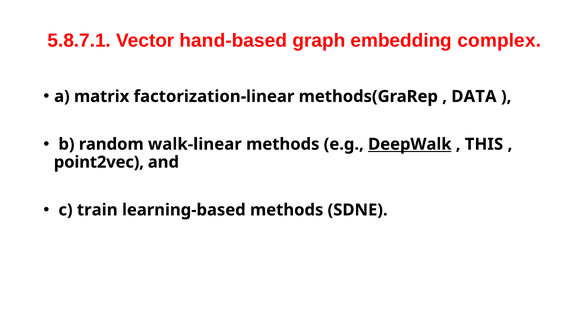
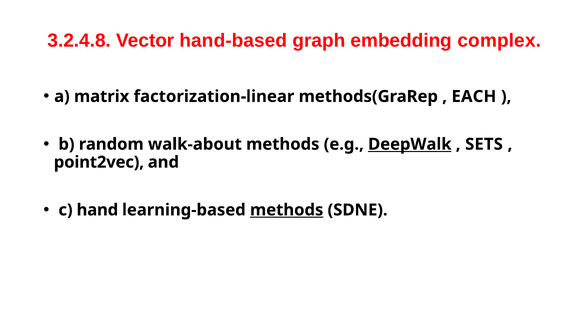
5.8.7.1: 5.8.7.1 -> 3.2.4.8
DATA: DATA -> EACH
walk-linear: walk-linear -> walk-about
THIS: THIS -> SETS
train: train -> hand
methods at (287, 210) underline: none -> present
